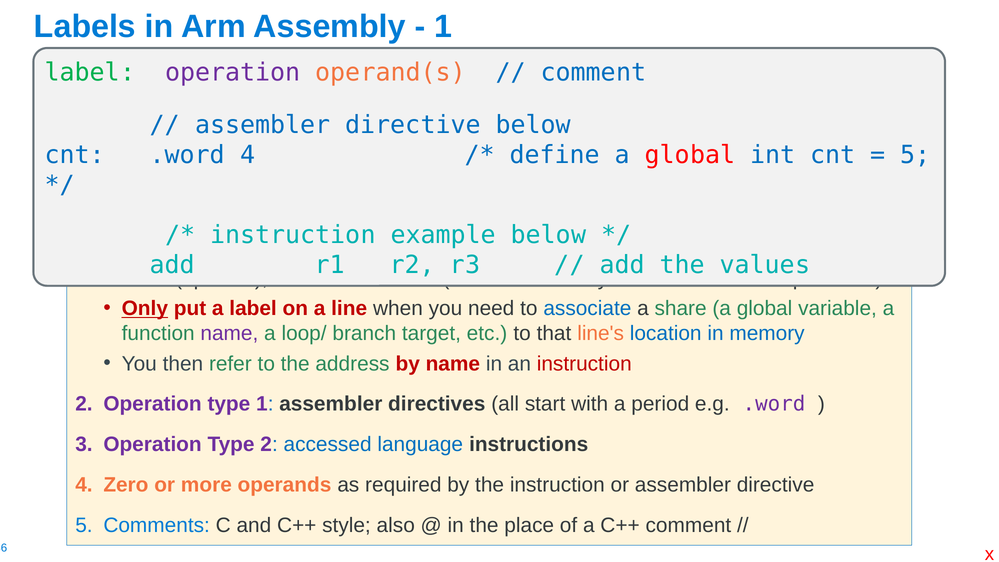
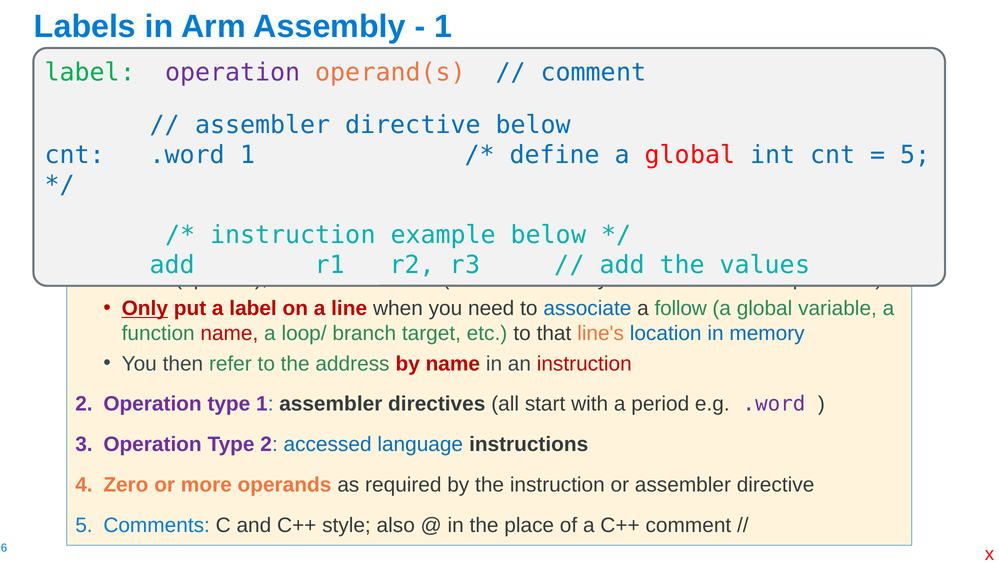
.word 4: 4 -> 1
share: share -> follow
name at (229, 333) colour: purple -> red
